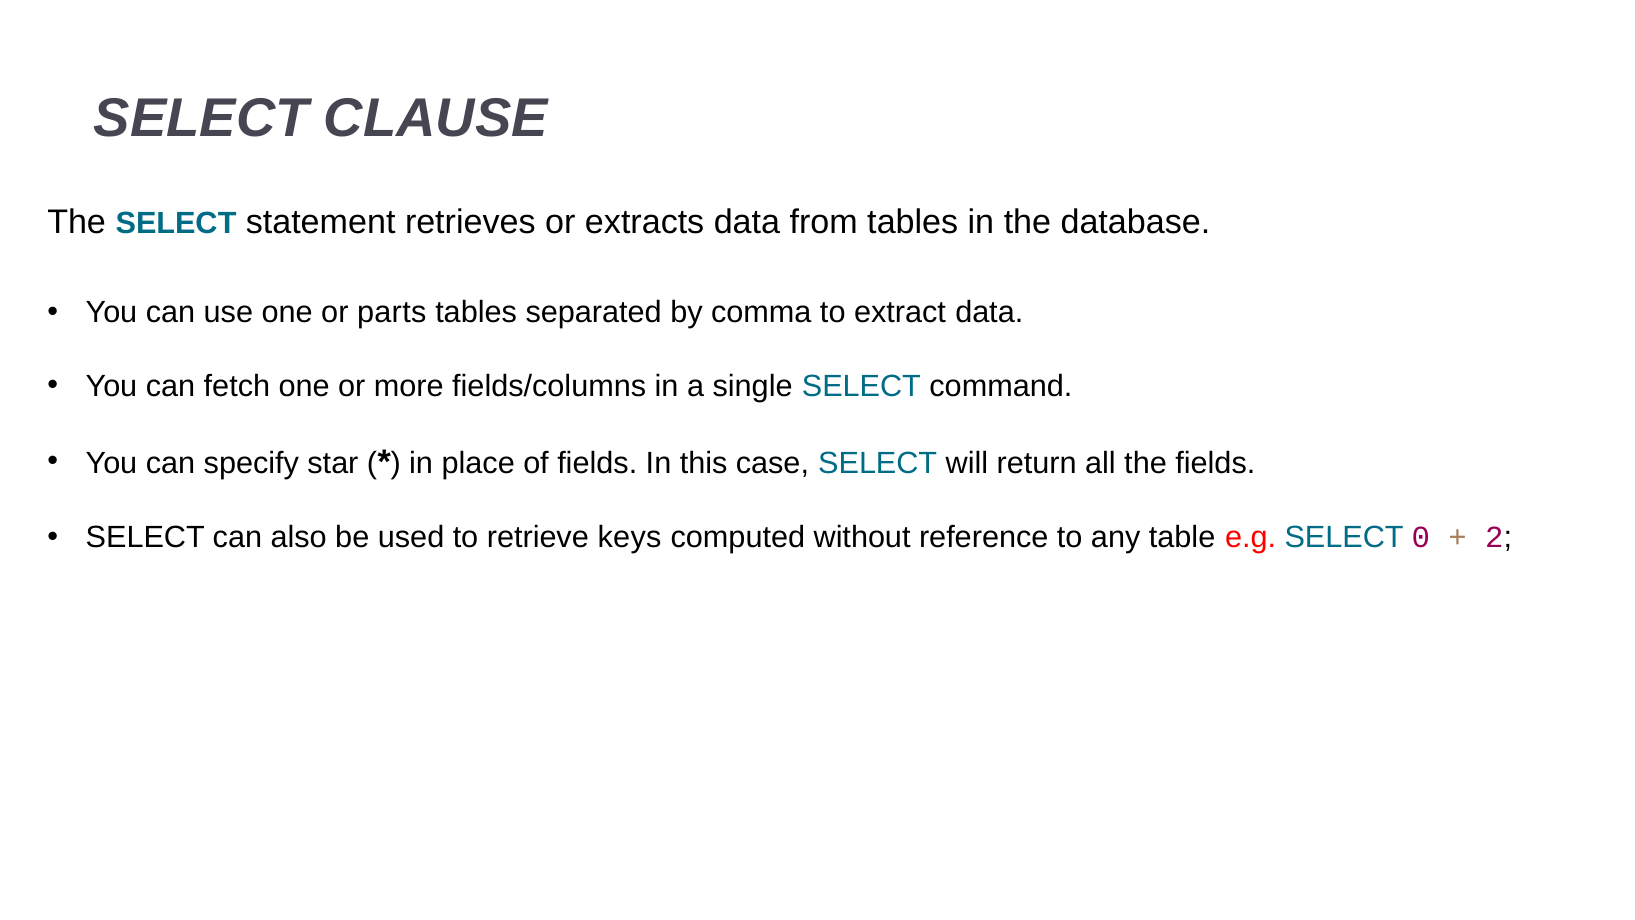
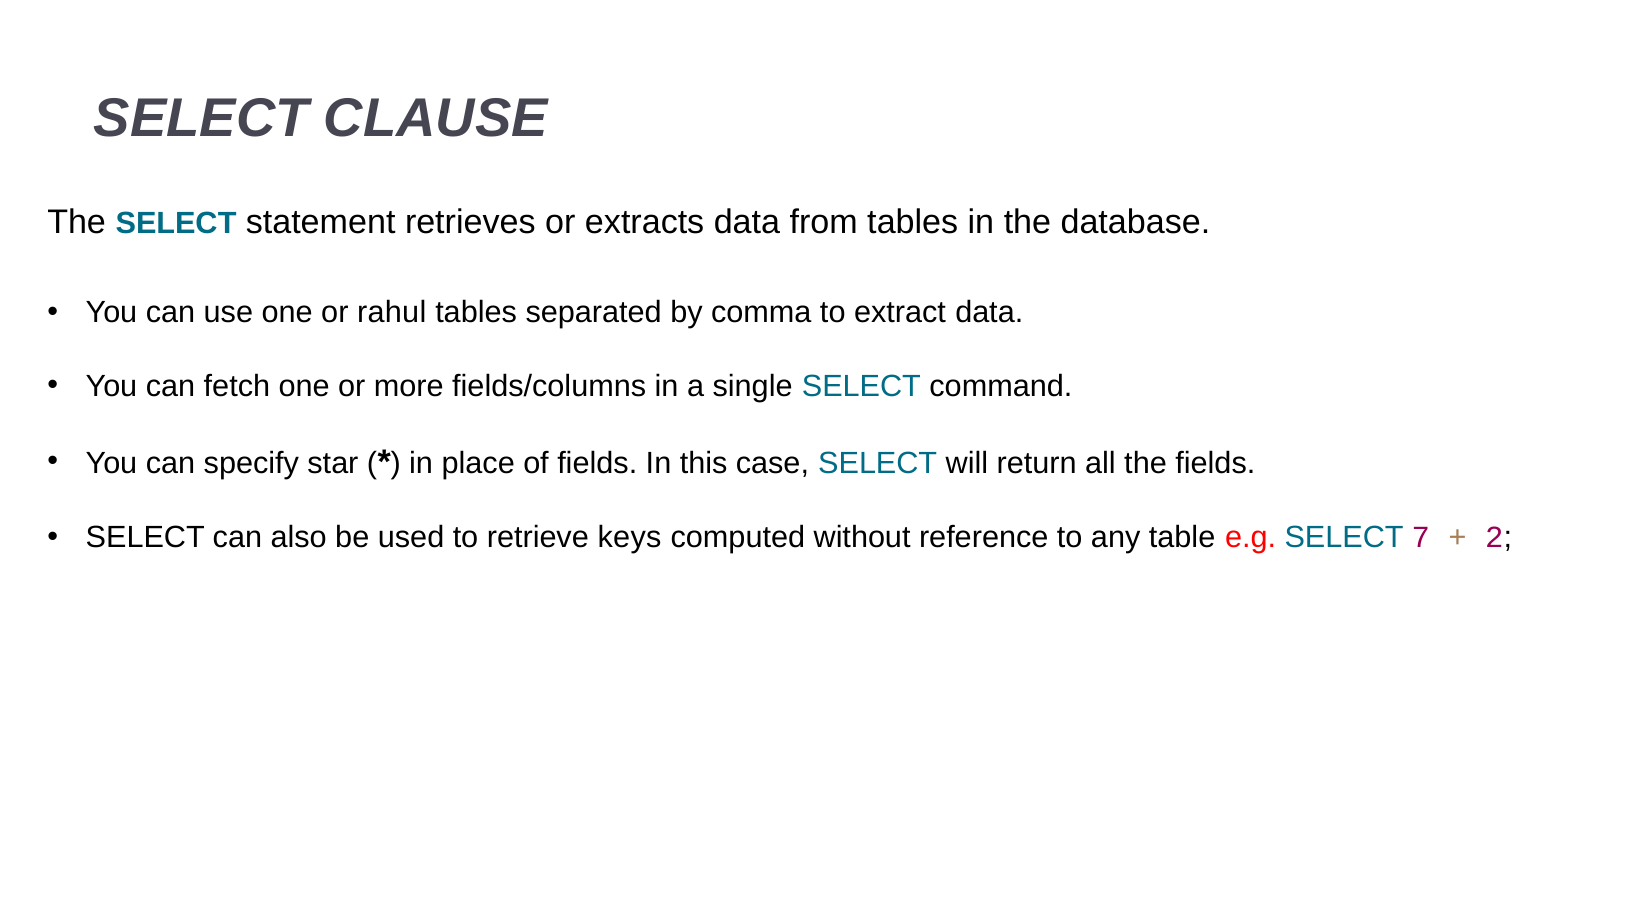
parts: parts -> rahul
0: 0 -> 7
